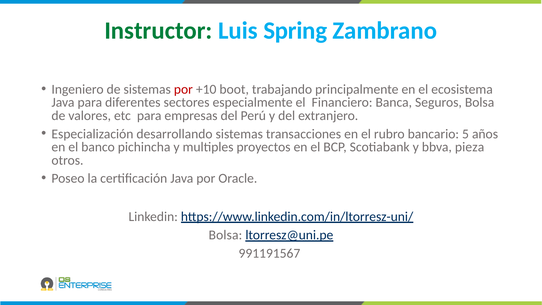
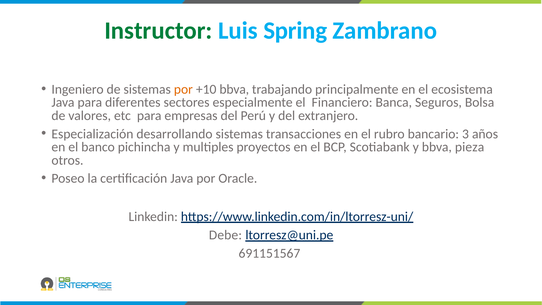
por at (183, 89) colour: red -> orange
+10 boot: boot -> bbva
5: 5 -> 3
Bolsa at (225, 235): Bolsa -> Debe
991191567: 991191567 -> 691151567
